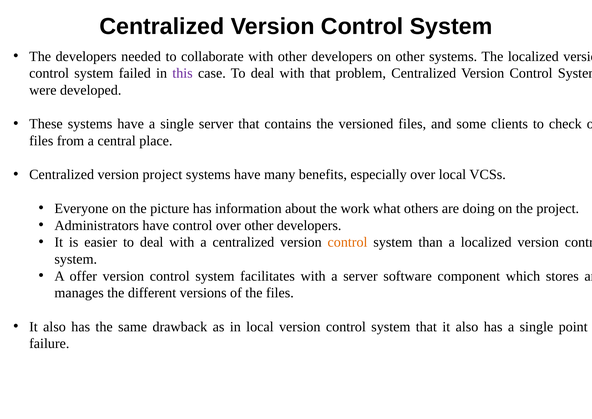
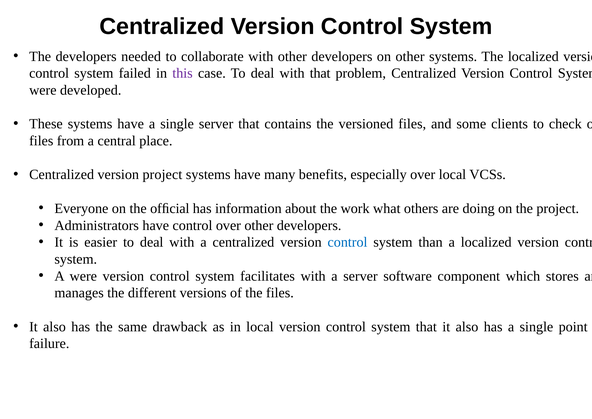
picture: picture -> ofﬁcial
control at (348, 242) colour: orange -> blue
A offer: offer -> were
